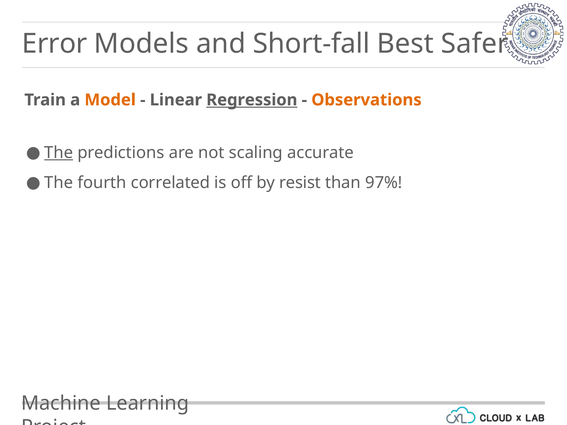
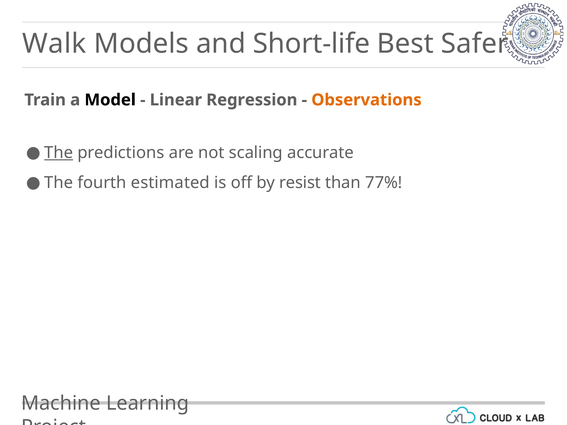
Error: Error -> Walk
Short-fall: Short-fall -> Short-life
Model colour: orange -> black
Regression underline: present -> none
correlated: correlated -> estimated
97%: 97% -> 77%
